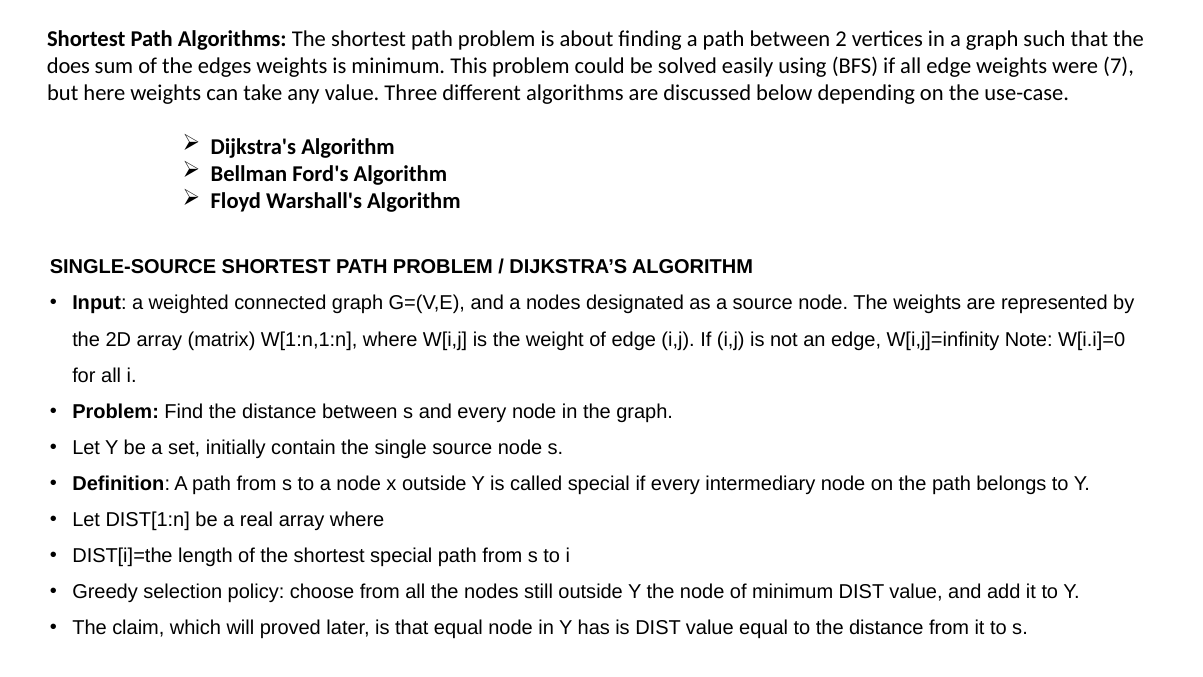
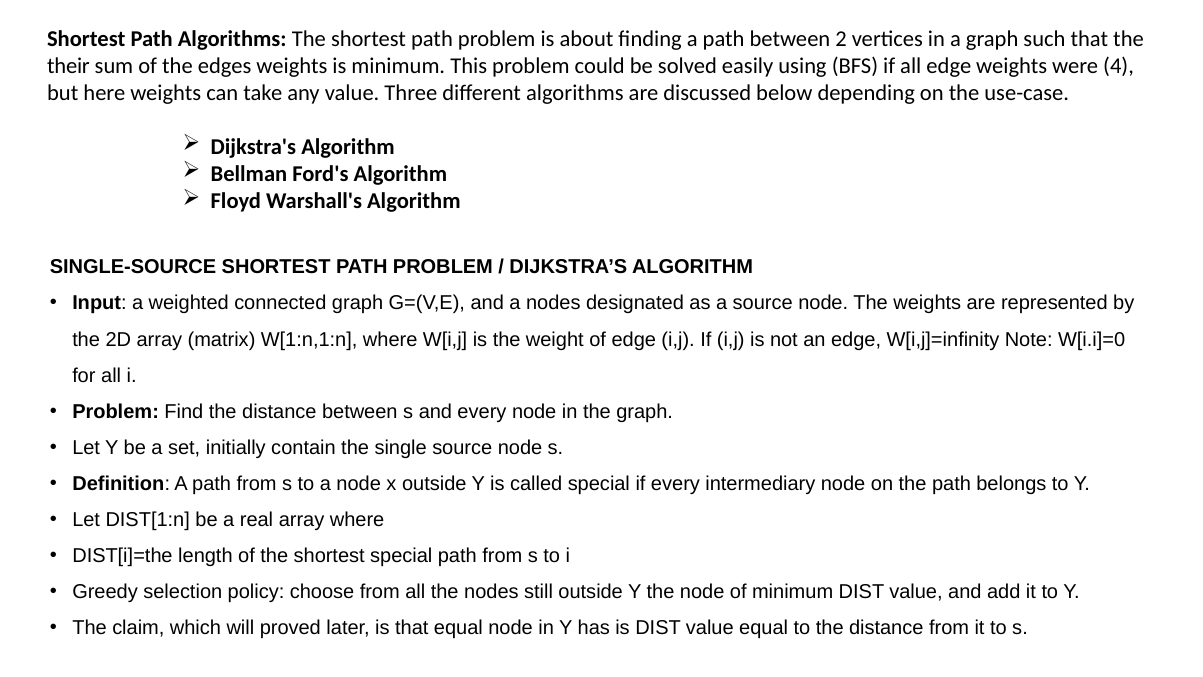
does: does -> their
7: 7 -> 4
